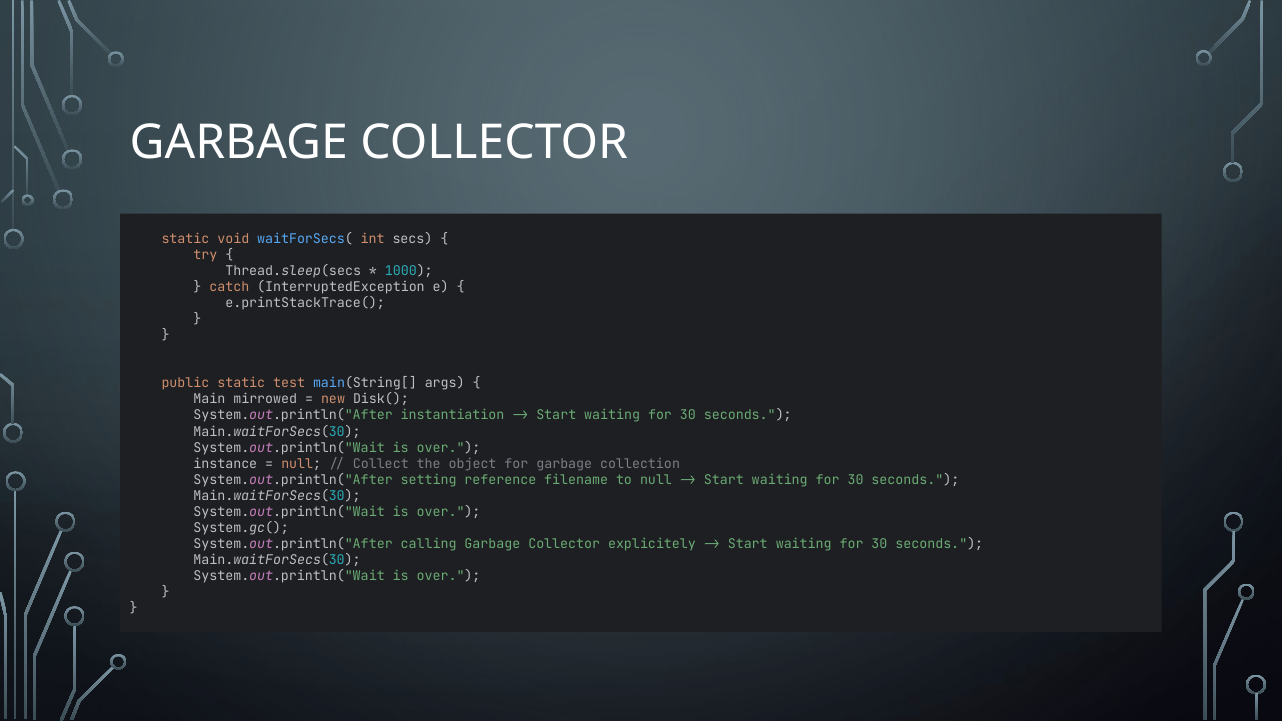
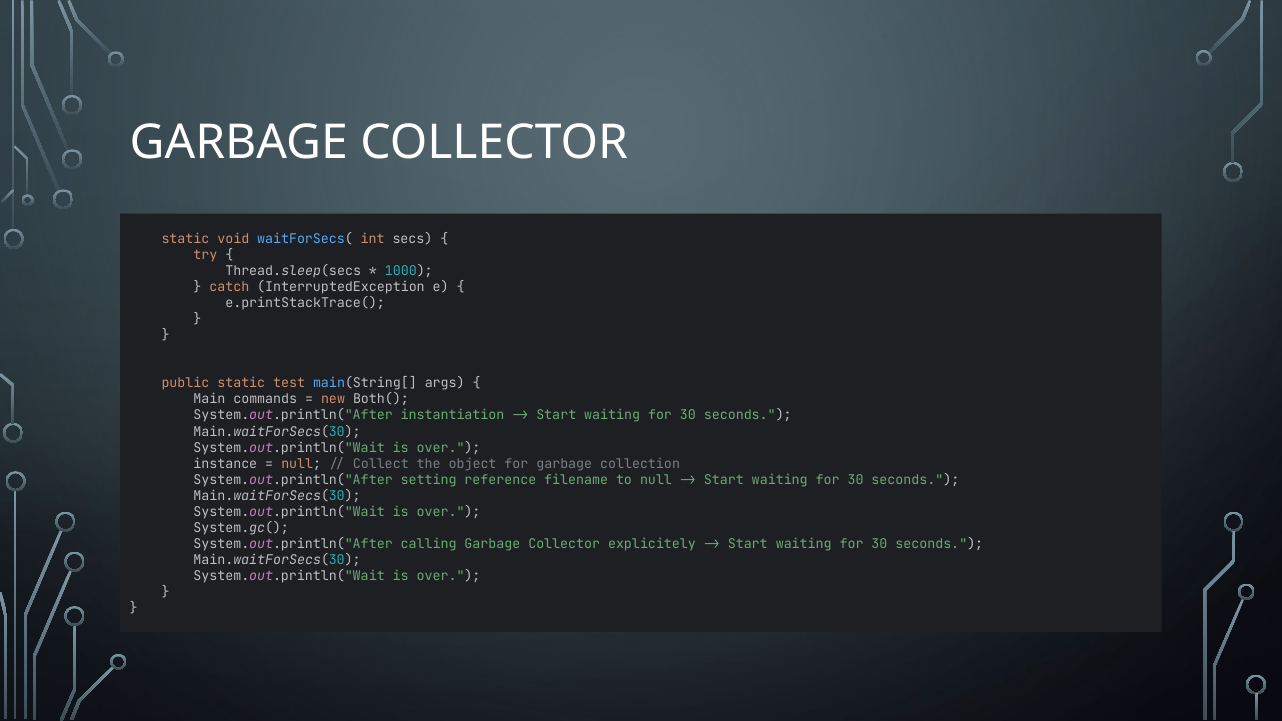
mirrowed: mirrowed -> commands
Disk(: Disk( -> Both(
